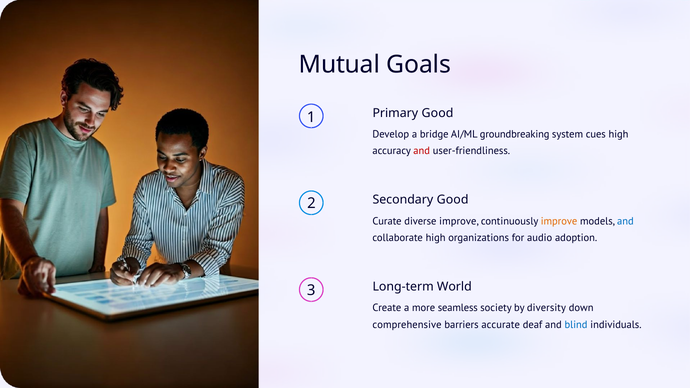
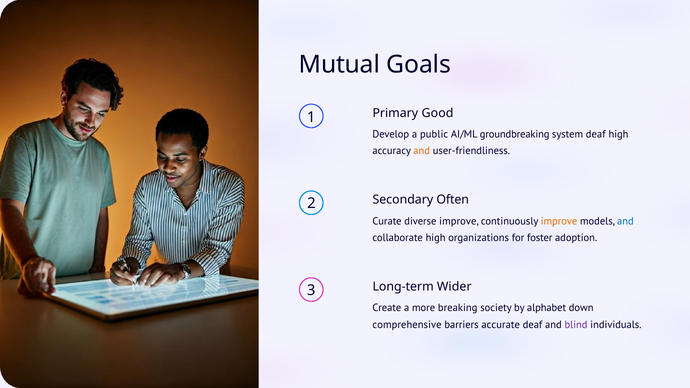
bridge: bridge -> public
system cues: cues -> deaf
and at (422, 151) colour: red -> orange
Secondary Good: Good -> Often
audio: audio -> foster
World: World -> Wider
seamless: seamless -> breaking
diversity: diversity -> alphabet
blind colour: blue -> purple
